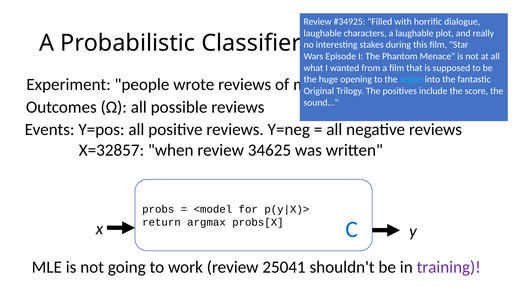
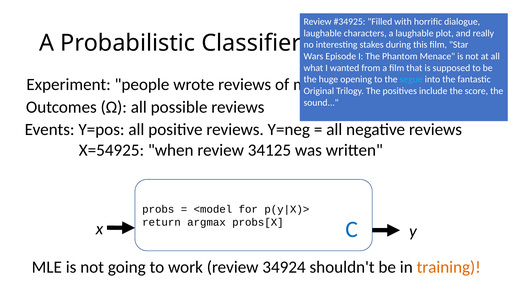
X=32857: X=32857 -> X=54925
34625: 34625 -> 34125
25041: 25041 -> 34924
training colour: purple -> orange
